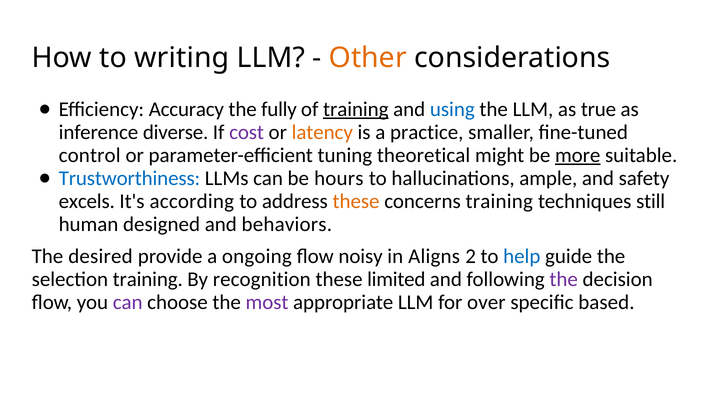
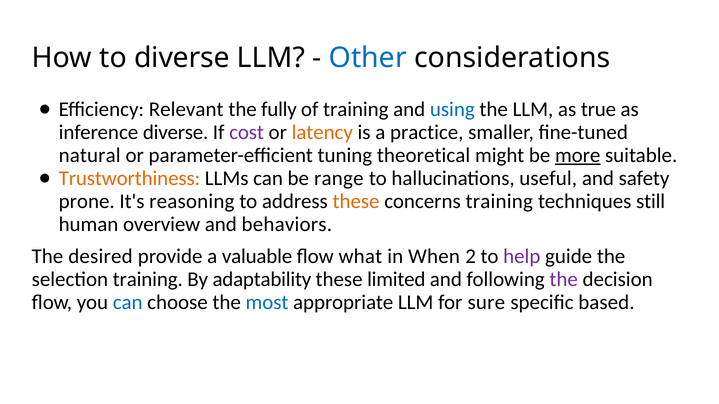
to writing: writing -> diverse
Other colour: orange -> blue
Accuracy: Accuracy -> Relevant
training at (356, 109) underline: present -> none
control: control -> natural
Trustworthiness colour: blue -> orange
hours: hours -> range
ample: ample -> useful
excels: excels -> prone
according: according -> reasoning
designed: designed -> overview
ongoing: ongoing -> valuable
noisy: noisy -> what
Aligns: Aligns -> When
help colour: blue -> purple
recognition: recognition -> adaptability
can at (128, 303) colour: purple -> blue
most colour: purple -> blue
over: over -> sure
